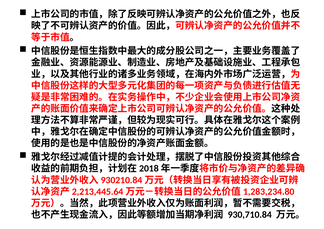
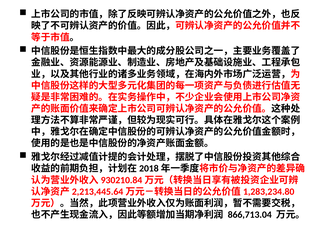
930,710.84: 930,710.84 -> 866,713.04
